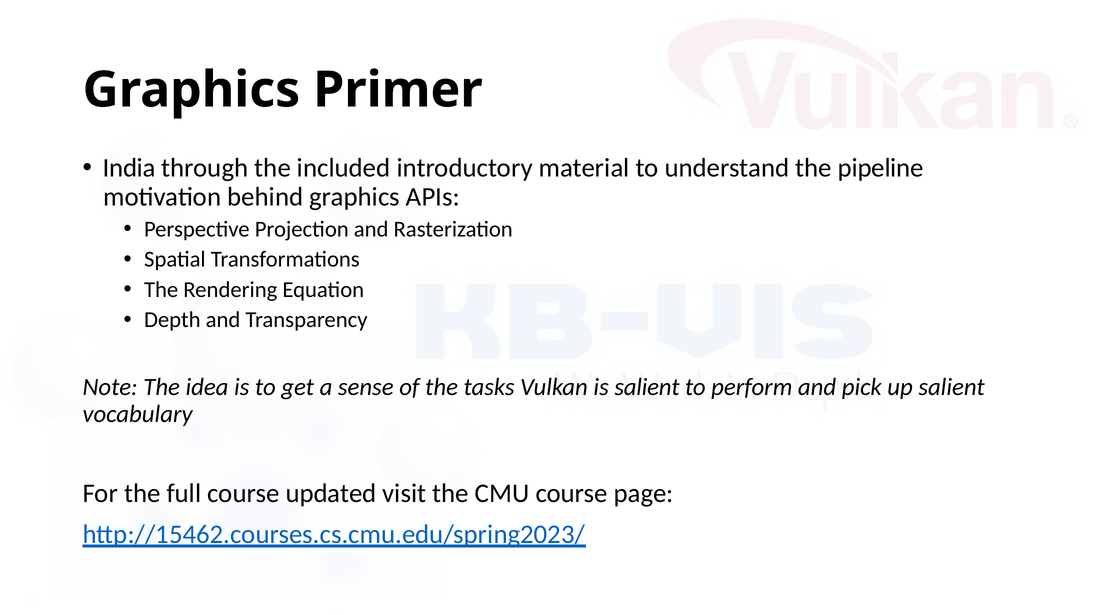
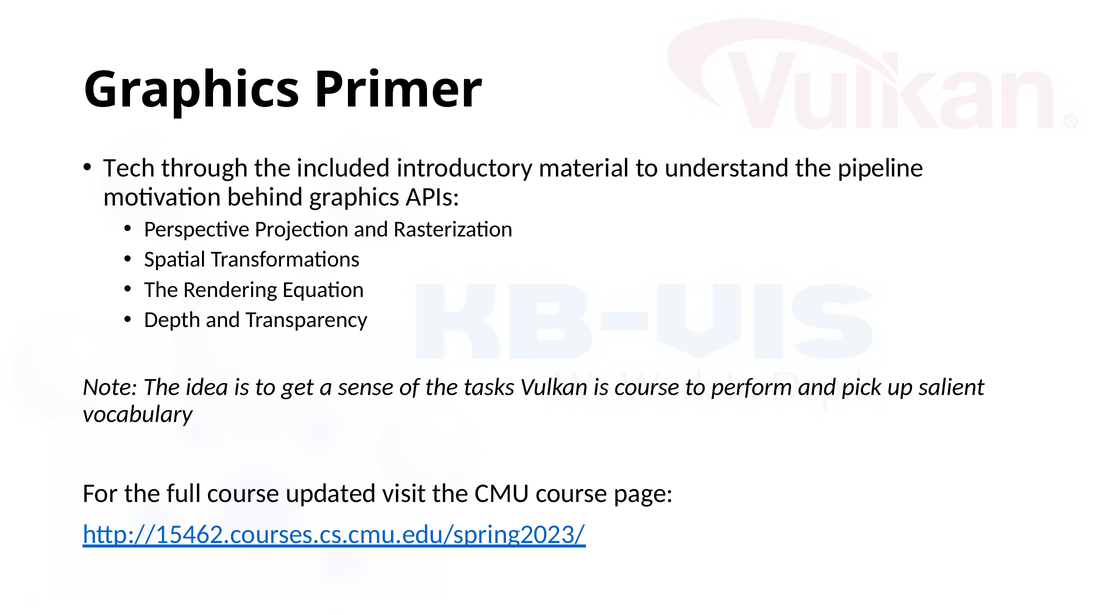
India: India -> Tech
is salient: salient -> course
